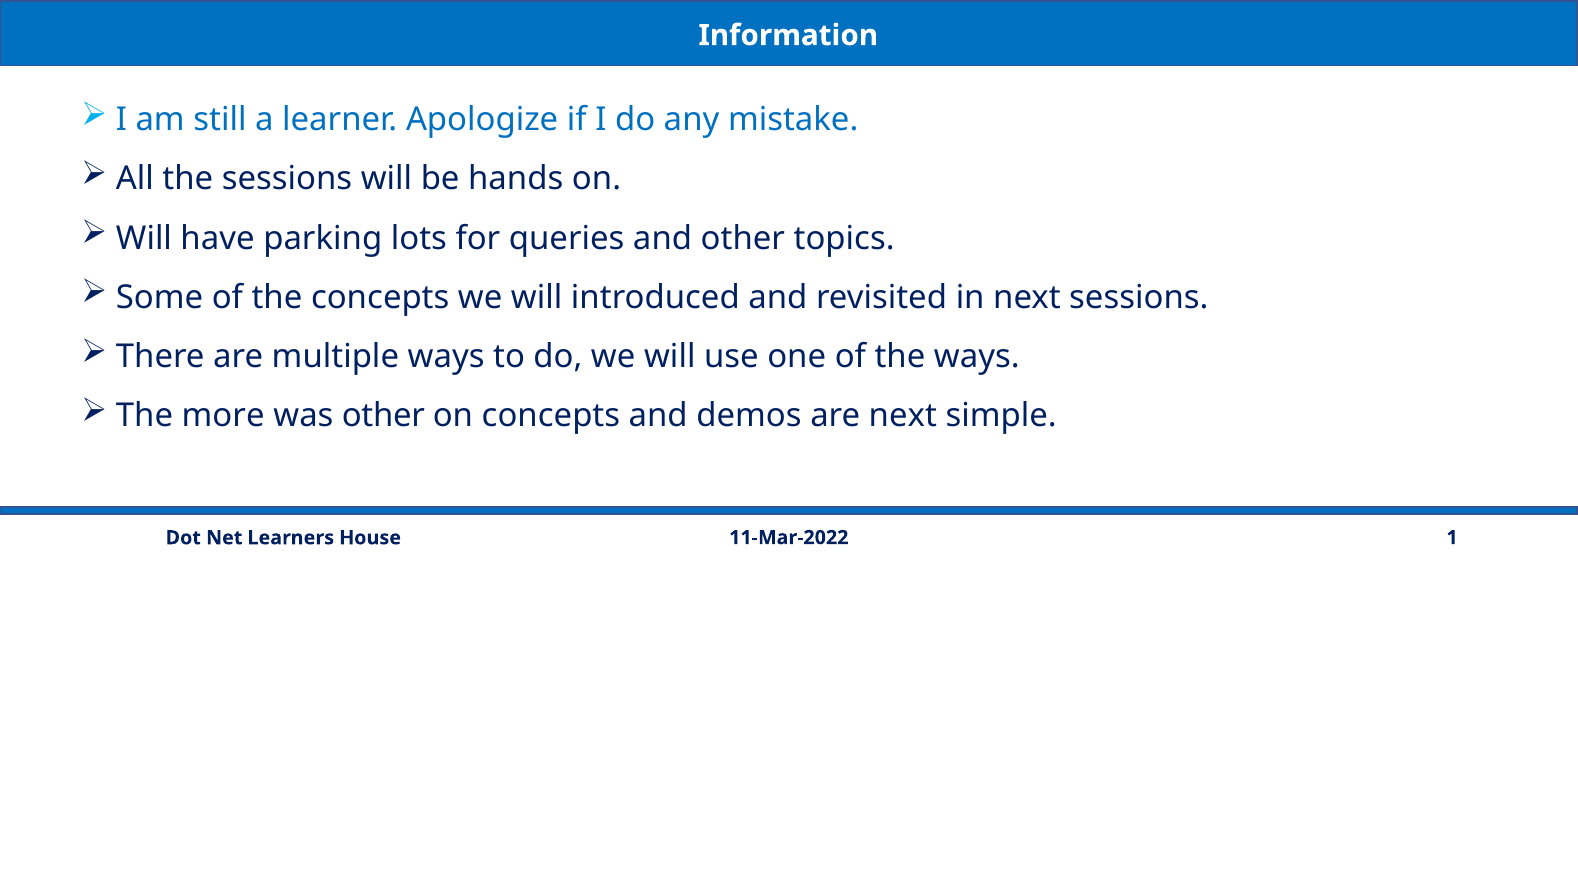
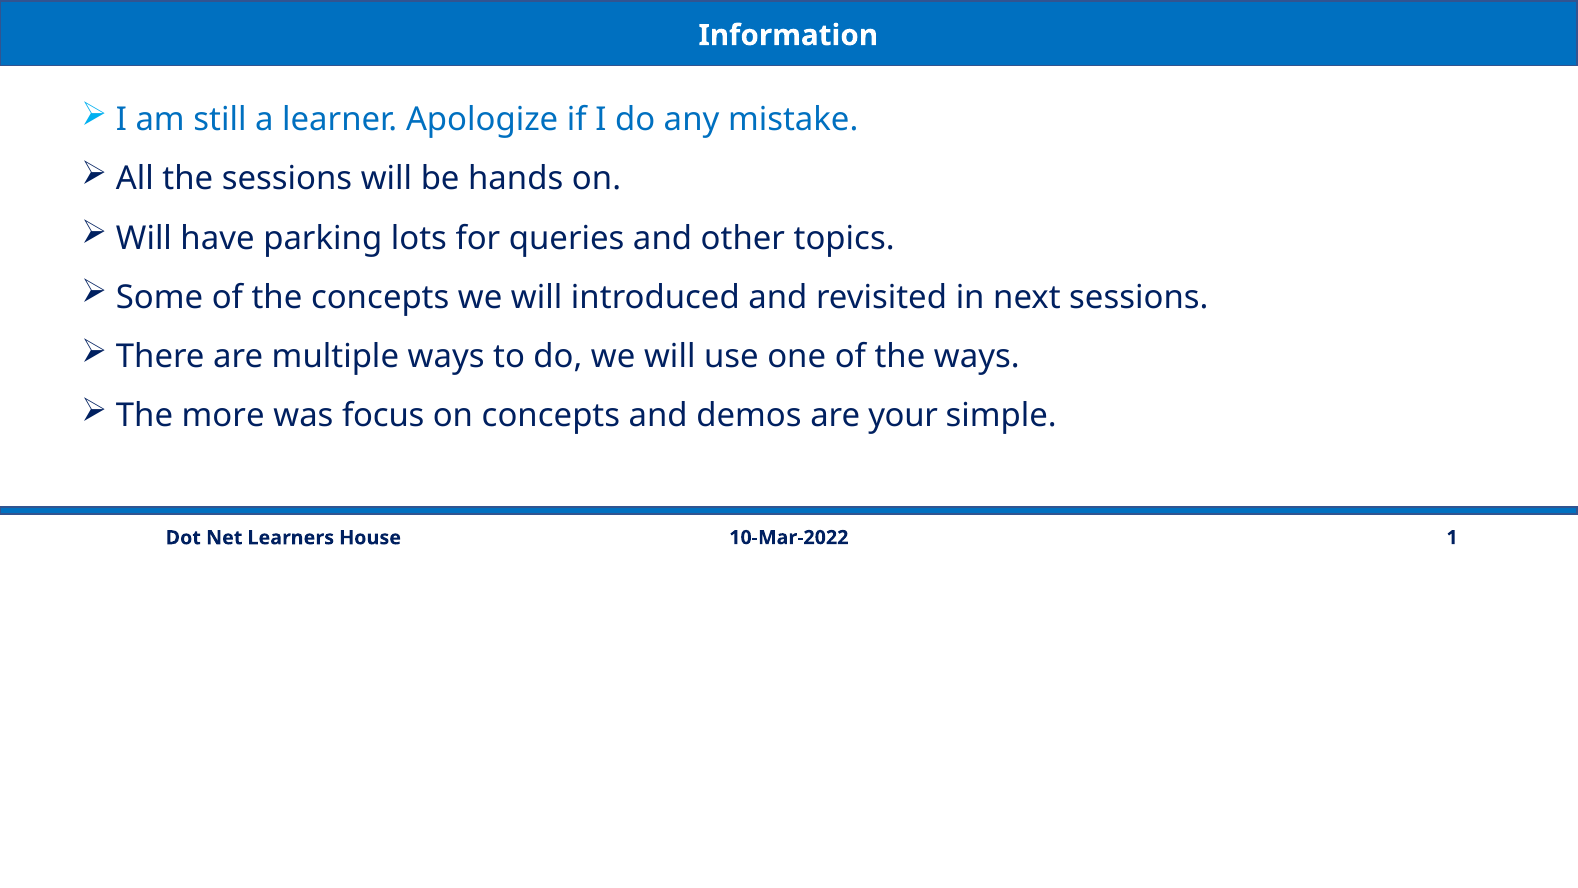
was other: other -> focus
are next: next -> your
11-Mar-2022: 11-Mar-2022 -> 10-Mar-2022
